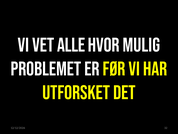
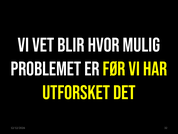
ALLE: ALLE -> BLIR
